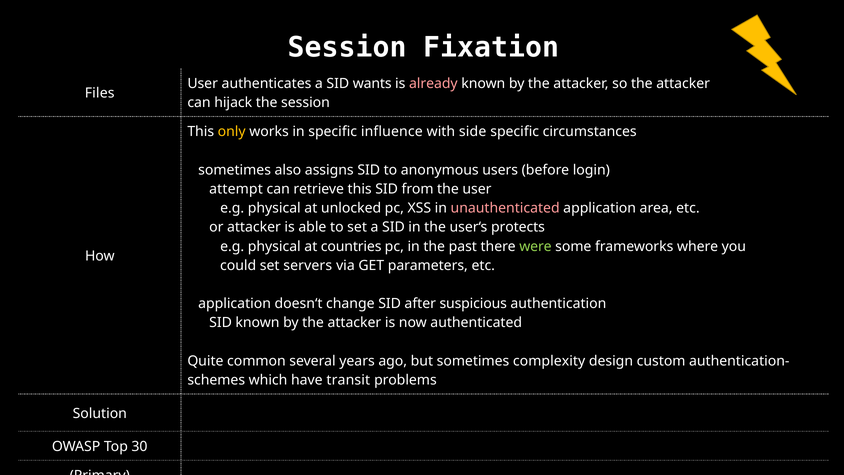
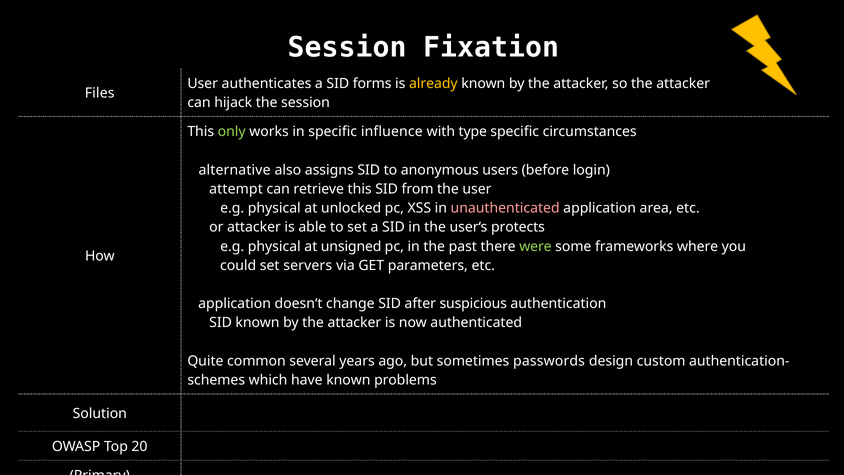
wants: wants -> forms
already colour: pink -> yellow
only colour: yellow -> light green
side: side -> type
sometimes at (235, 170): sometimes -> alternative
countries: countries -> unsigned
complexity: complexity -> passwords
have transit: transit -> known
30: 30 -> 20
